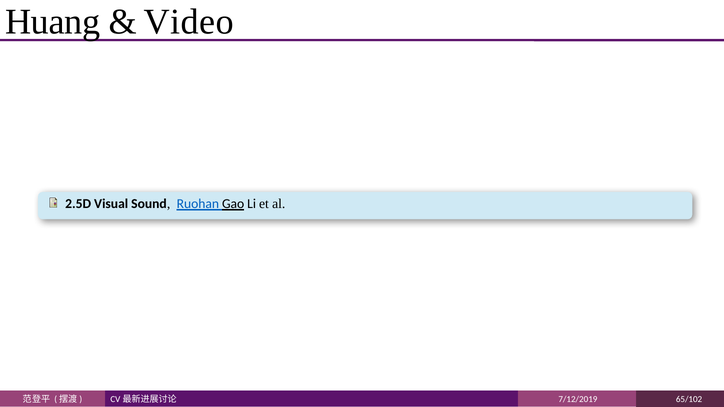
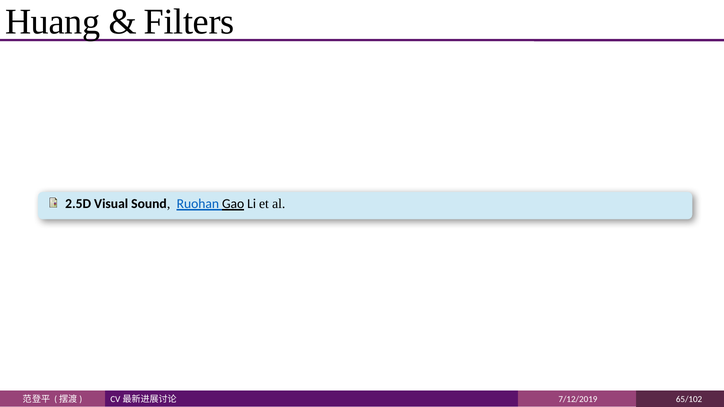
Video: Video -> Filters
